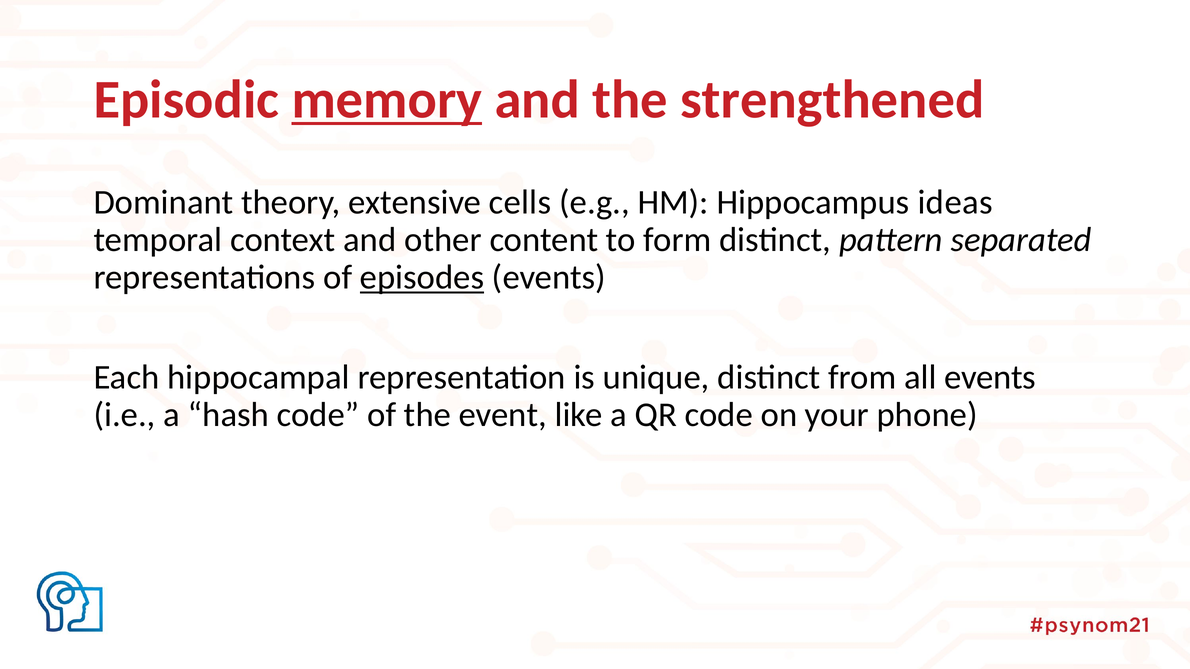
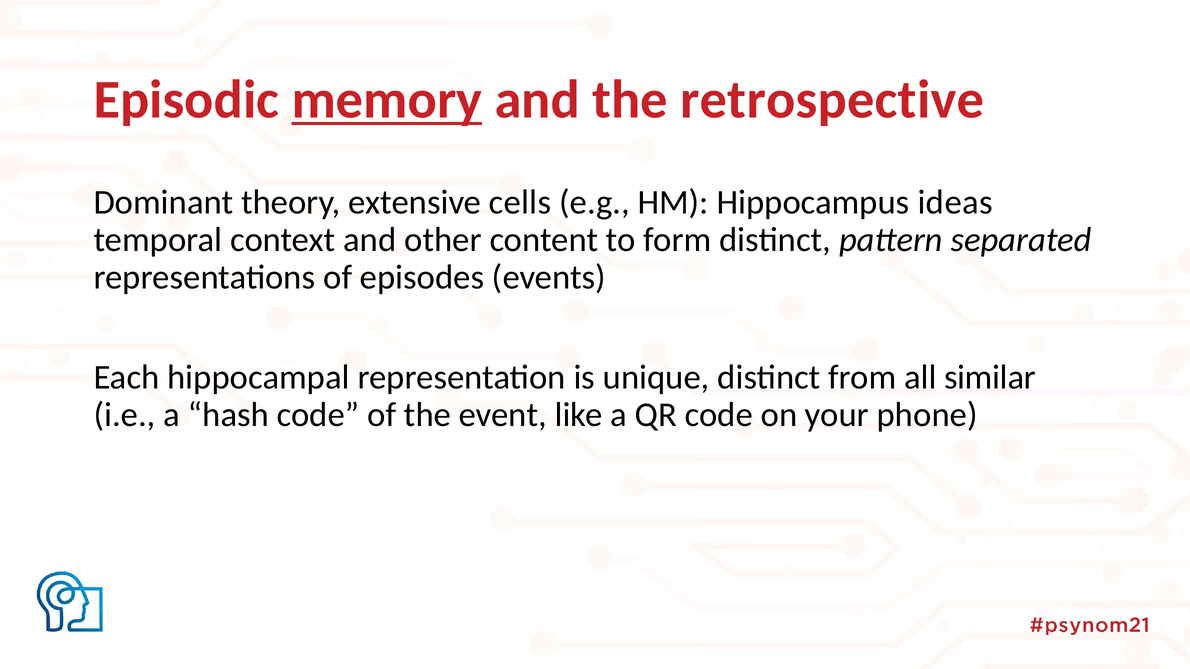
strengthened: strengthened -> retrospective
episodes underline: present -> none
all events: events -> similar
